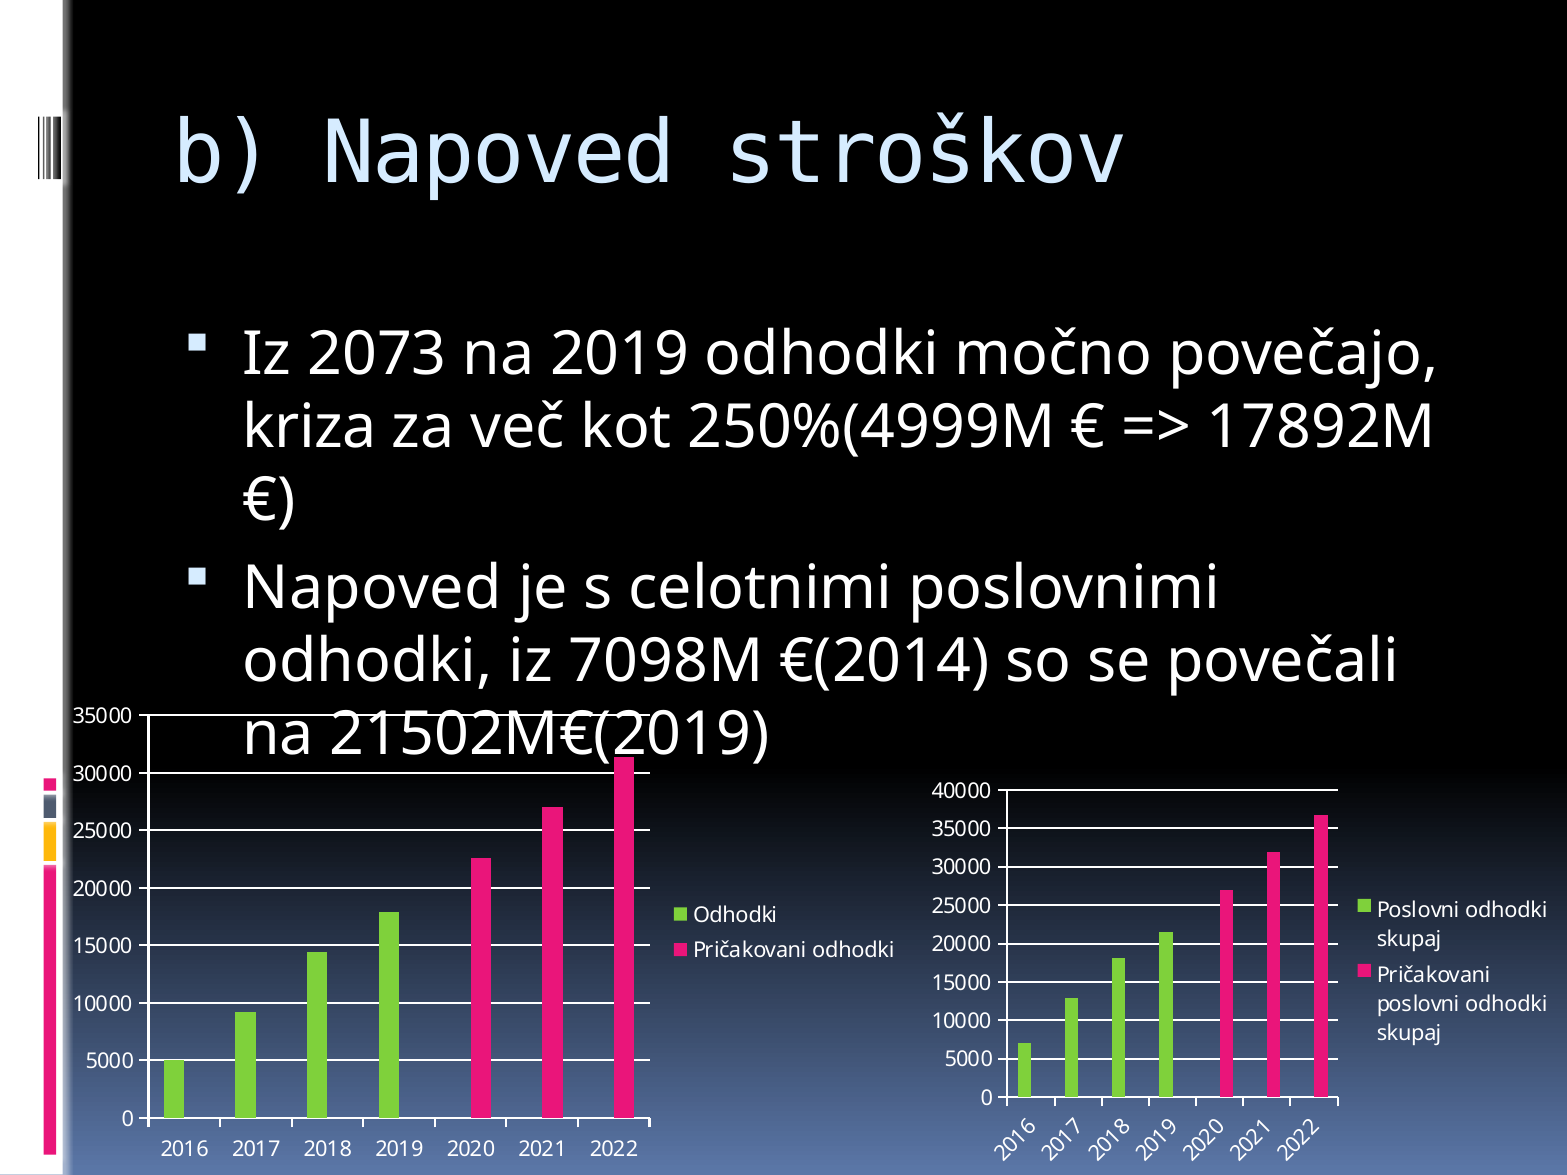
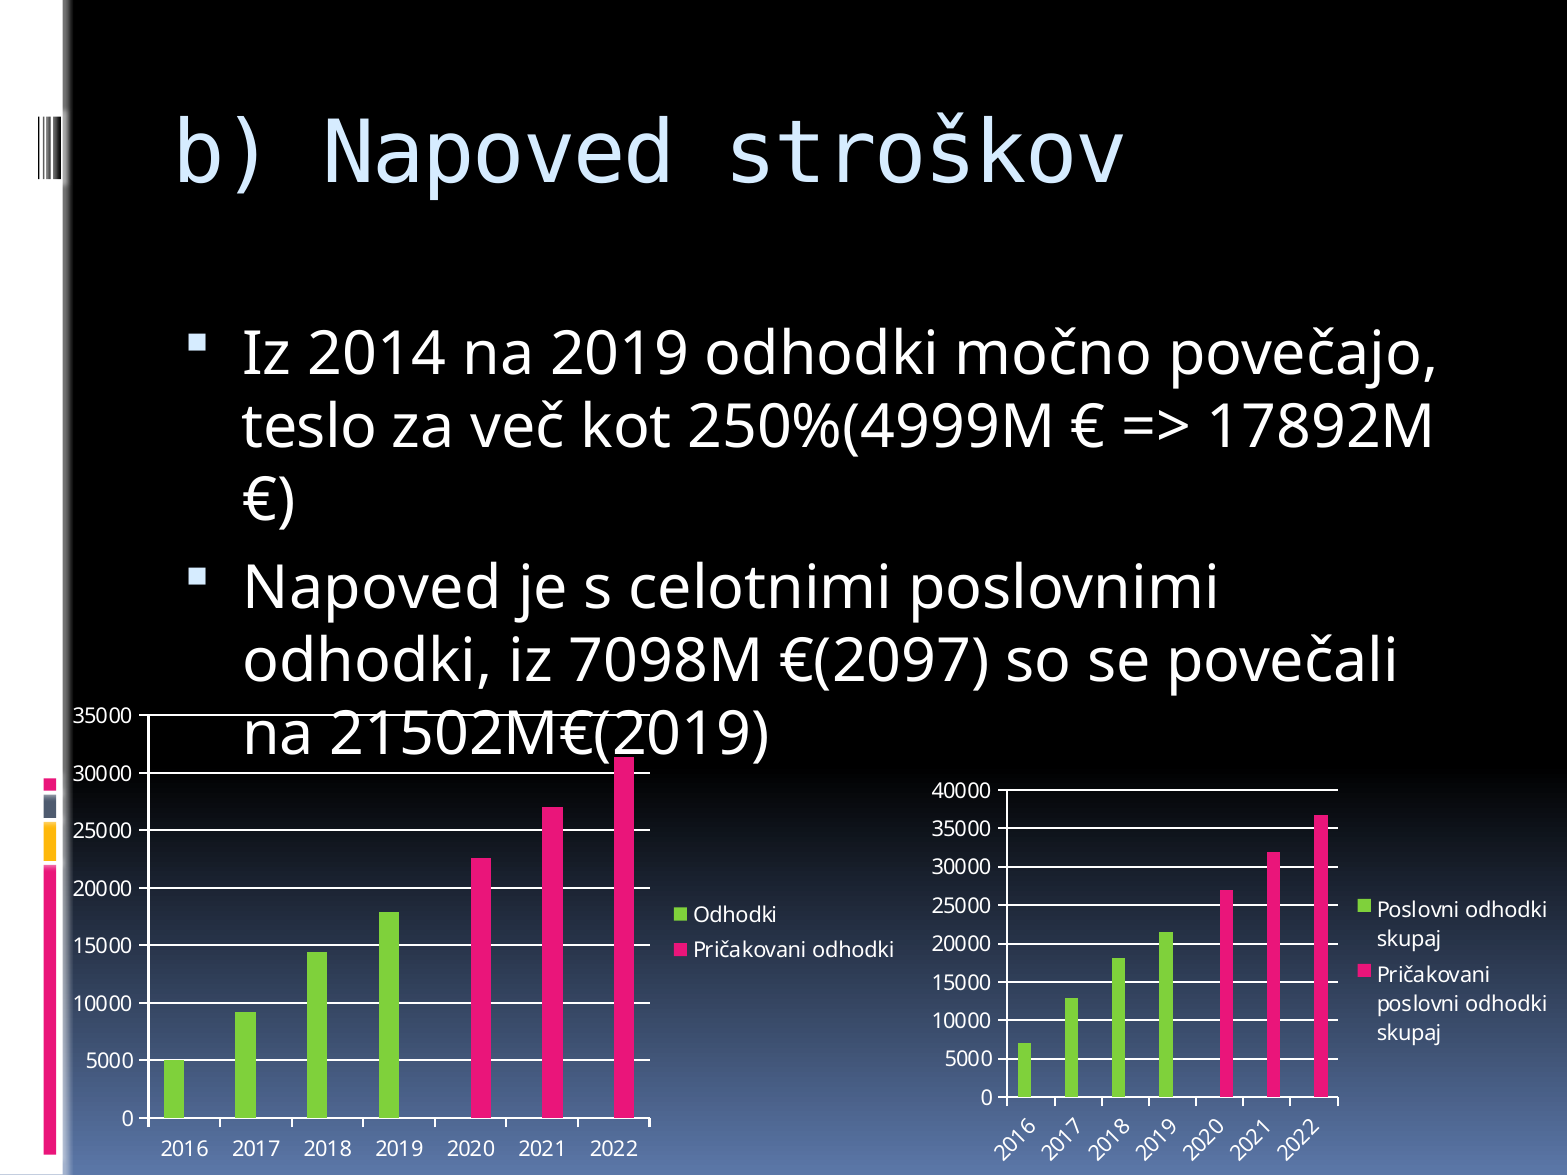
2073: 2073 -> 2014
kriza: kriza -> teslo
€(2014: €(2014 -> €(2097
